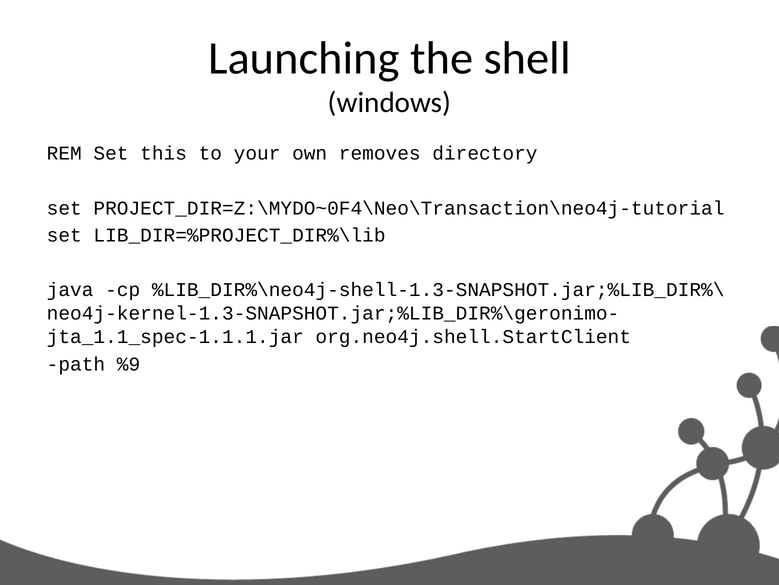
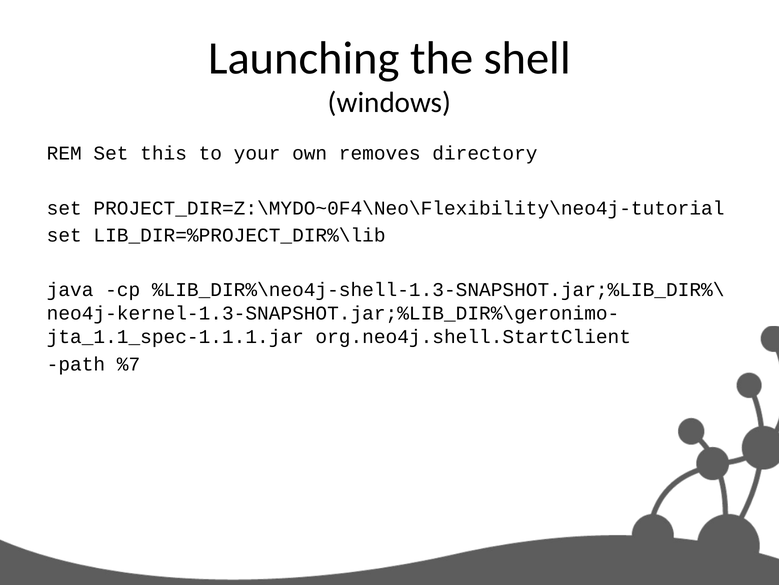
PROJECT_DIR=Z:\MYDO~0F4\Neo\Transaction\neo4j-tutorial: PROJECT_DIR=Z:\MYDO~0F4\Neo\Transaction\neo4j-tutorial -> PROJECT_DIR=Z:\MYDO~0F4\Neo\Flexibility\neo4j-tutorial
%9: %9 -> %7
